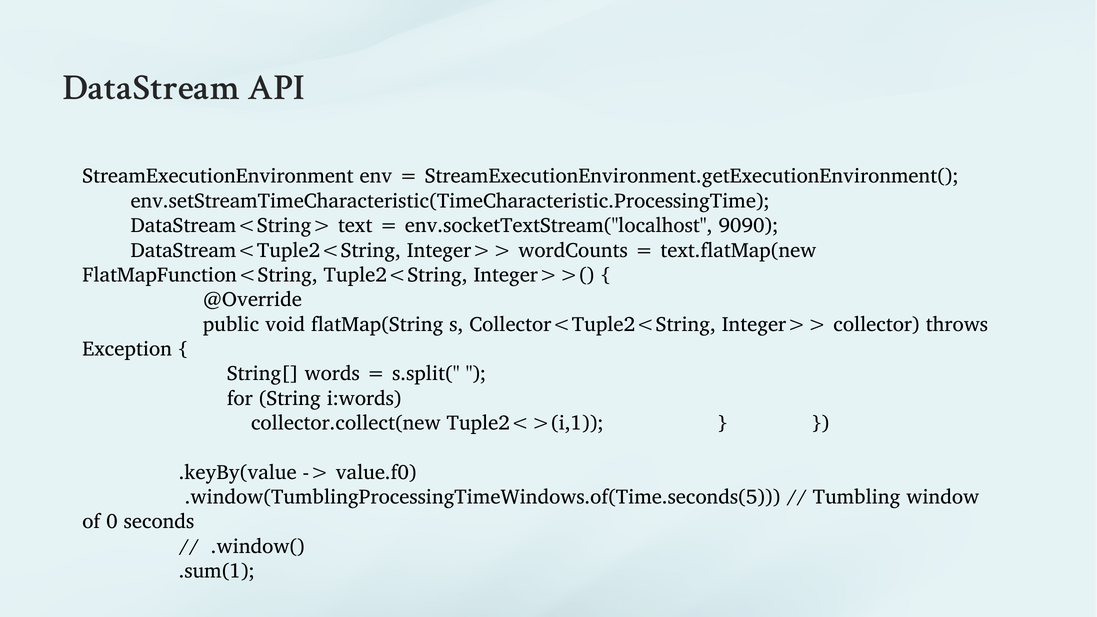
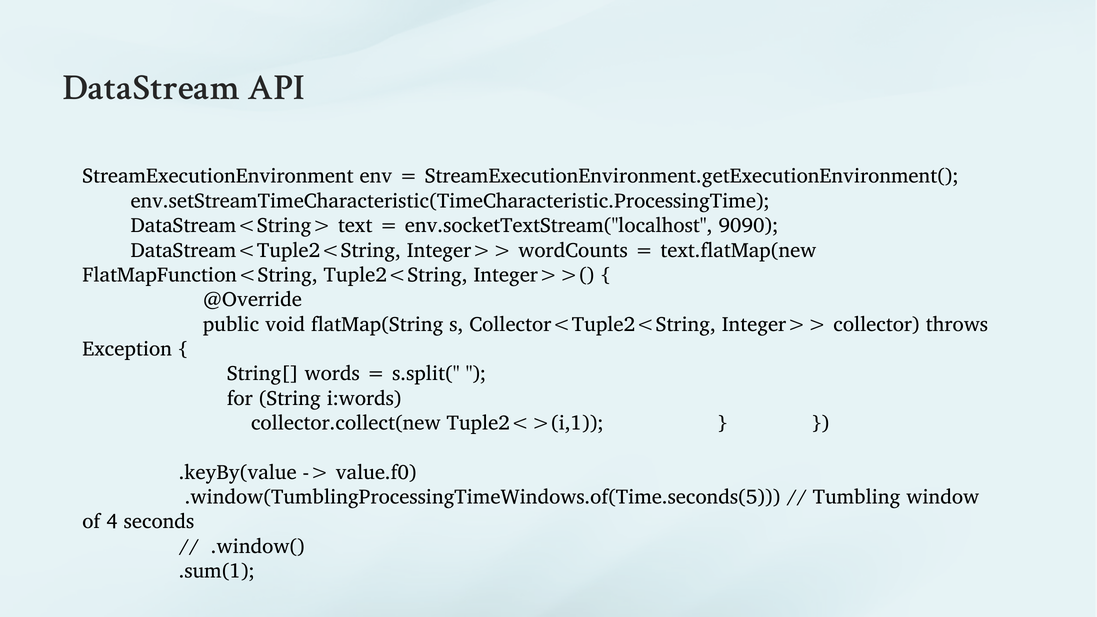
0: 0 -> 4
